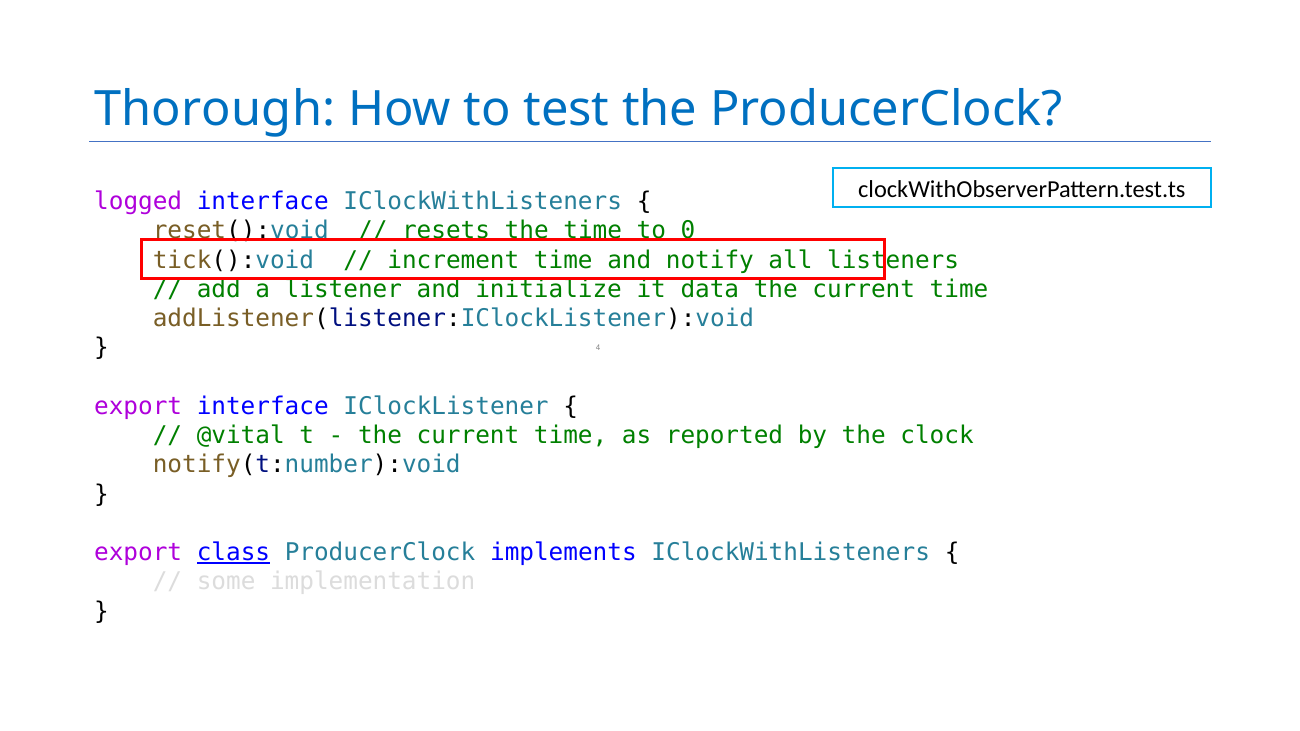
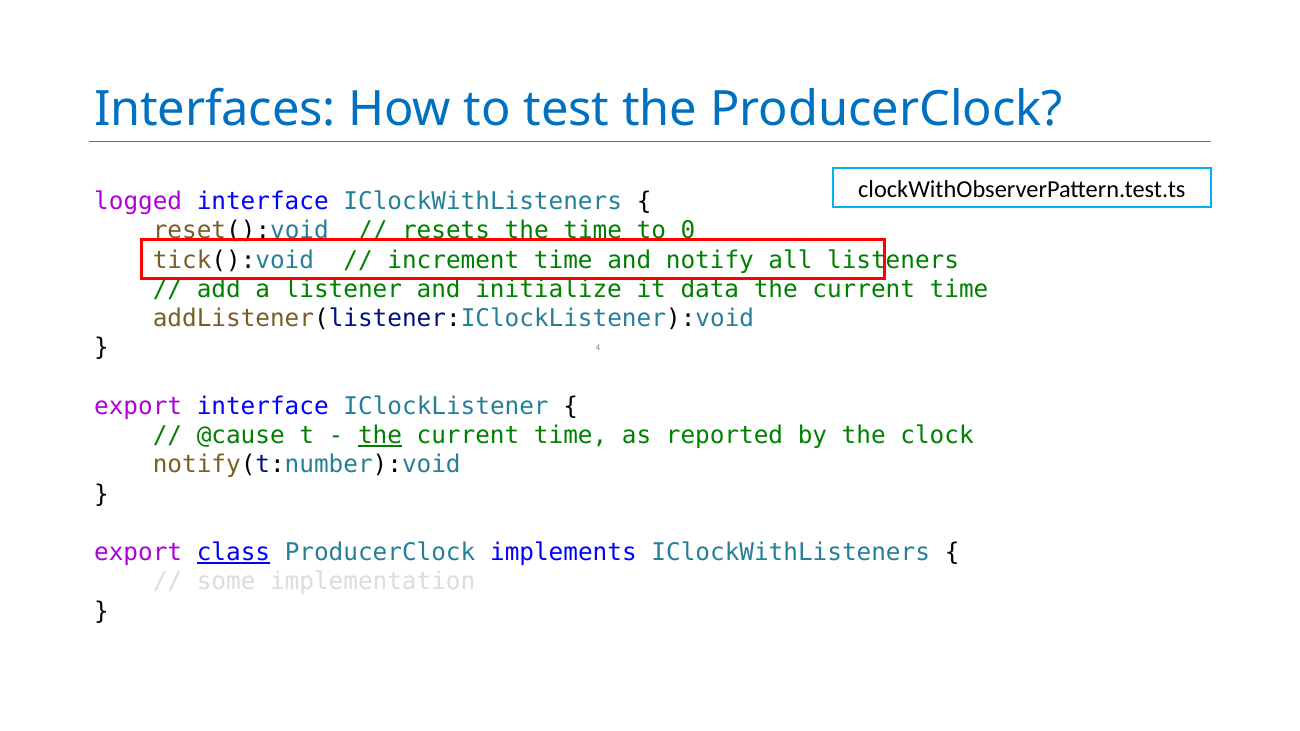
Thorough: Thorough -> Interfaces
@vital: @vital -> @cause
the at (380, 436) underline: none -> present
